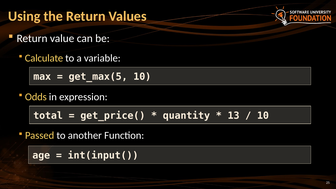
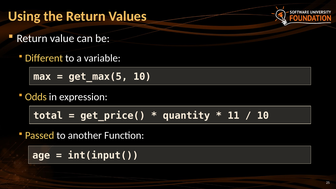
Calculate: Calculate -> Different
13: 13 -> 11
